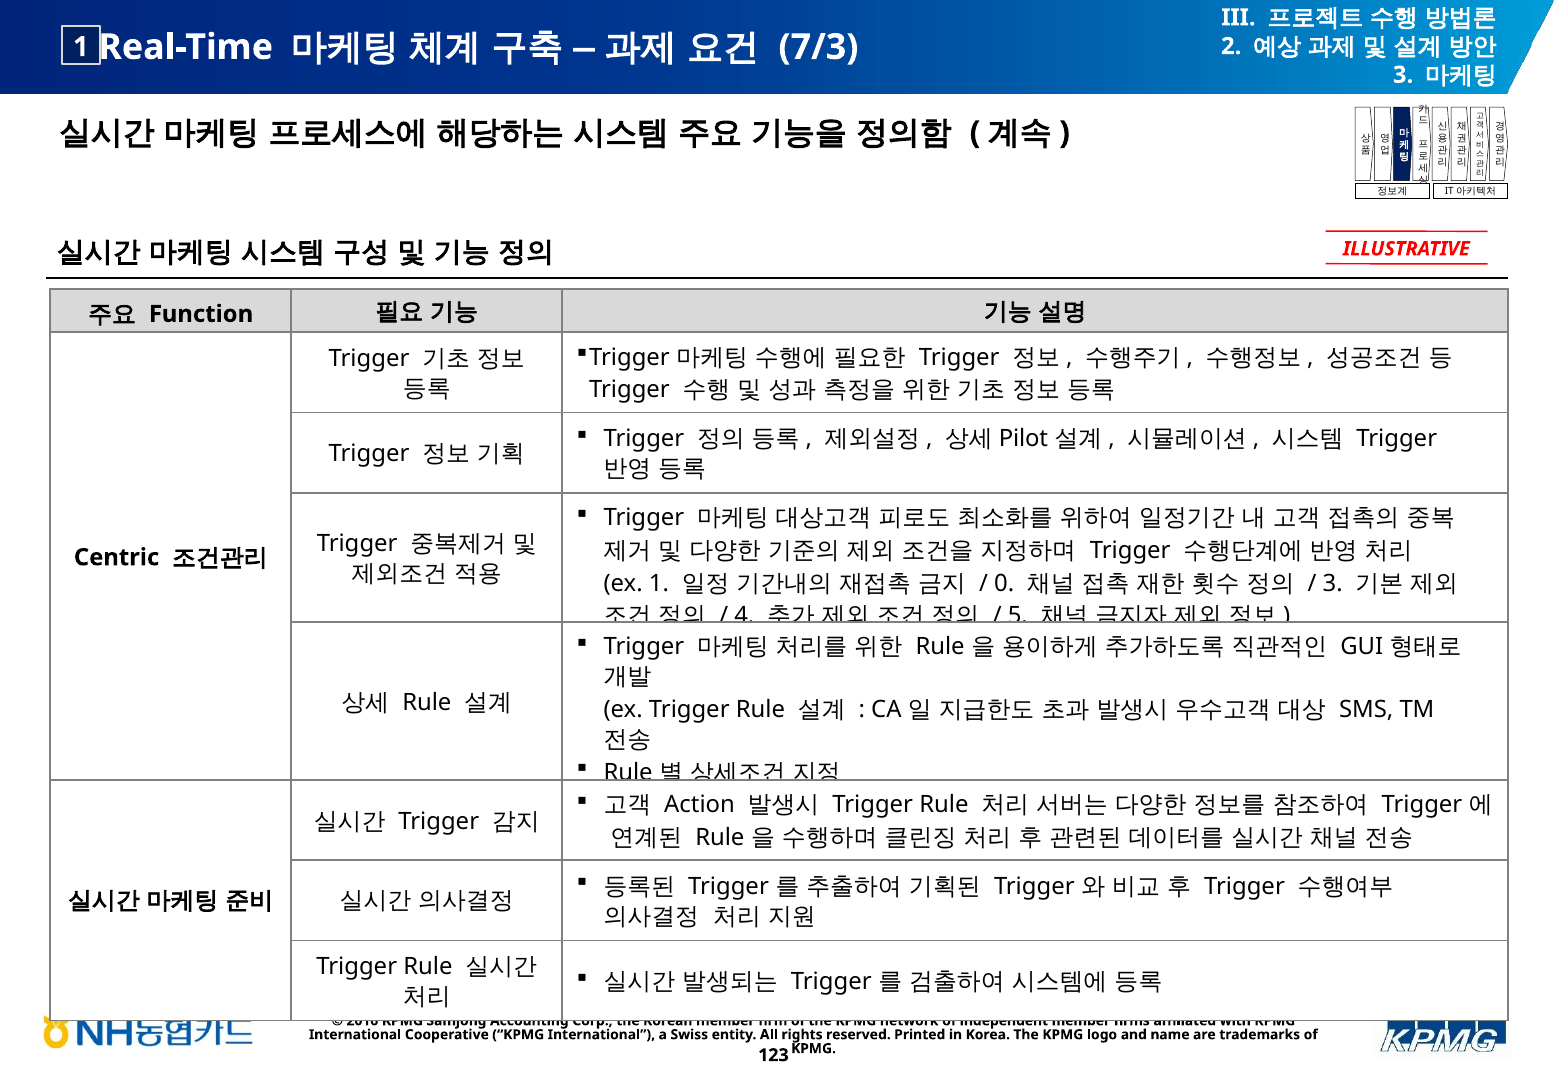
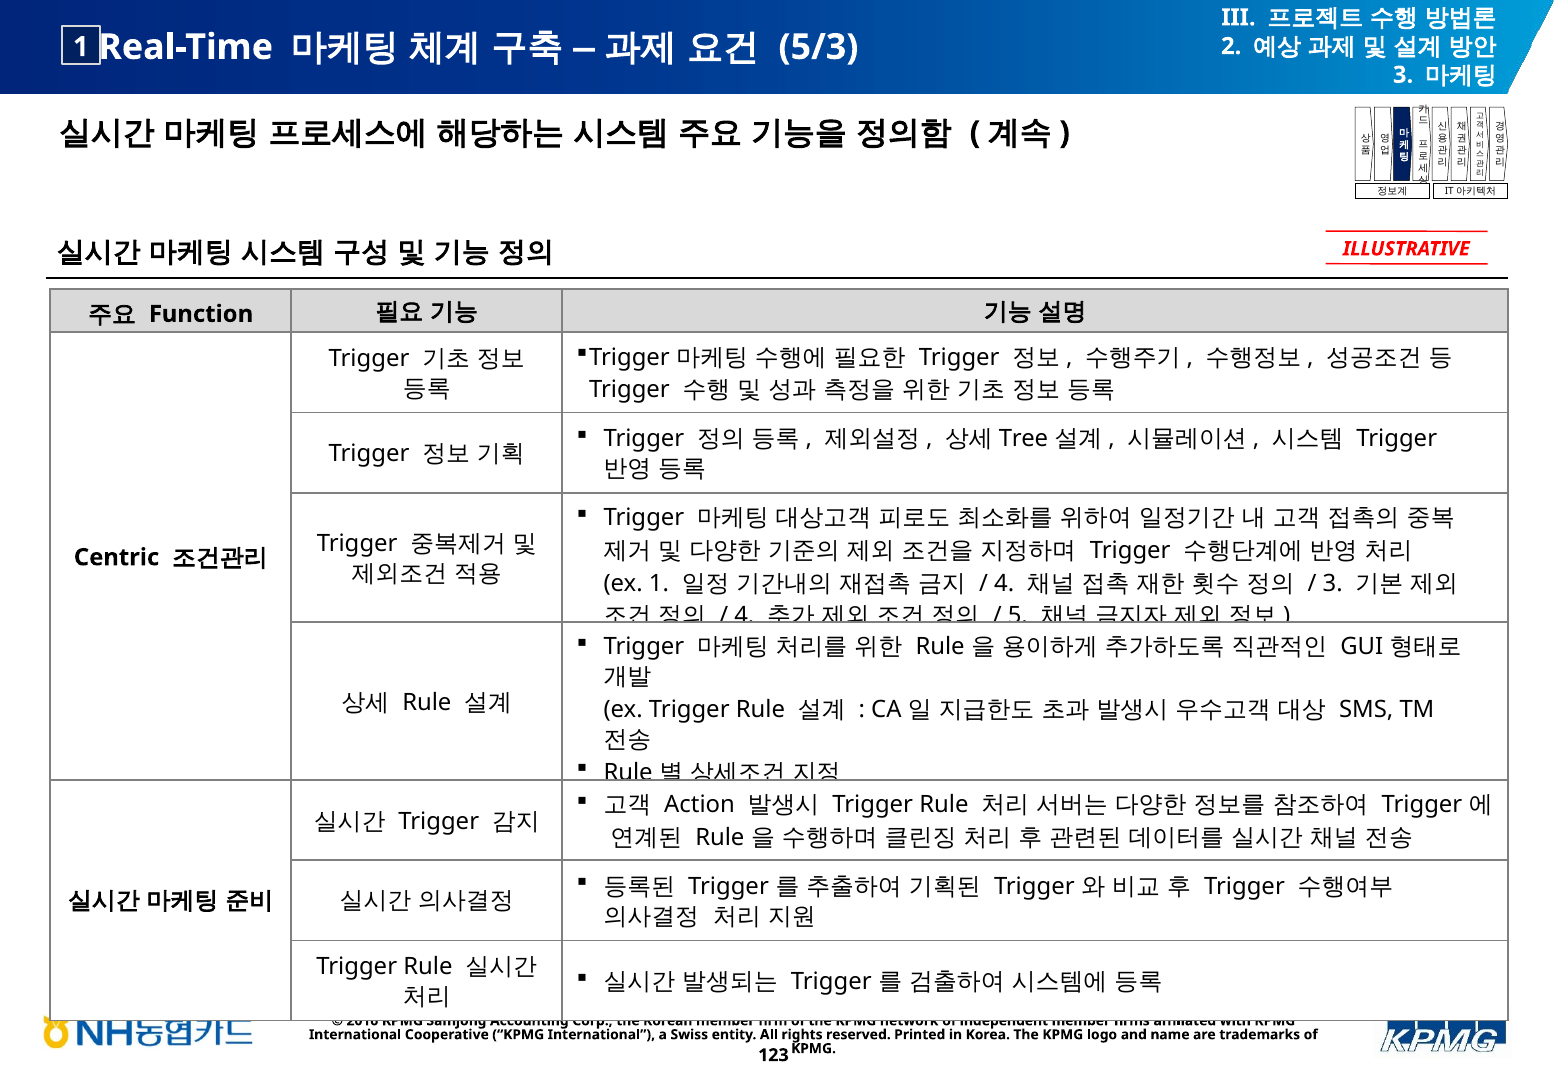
7/3: 7/3 -> 5/3
Pilot: Pilot -> Tree
0 at (1004, 583): 0 -> 4
